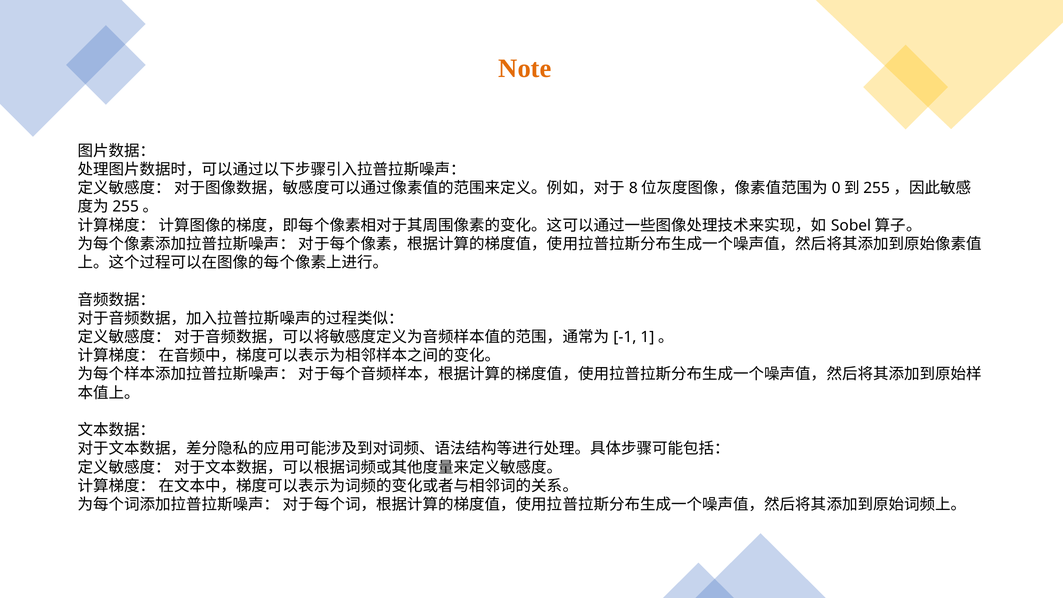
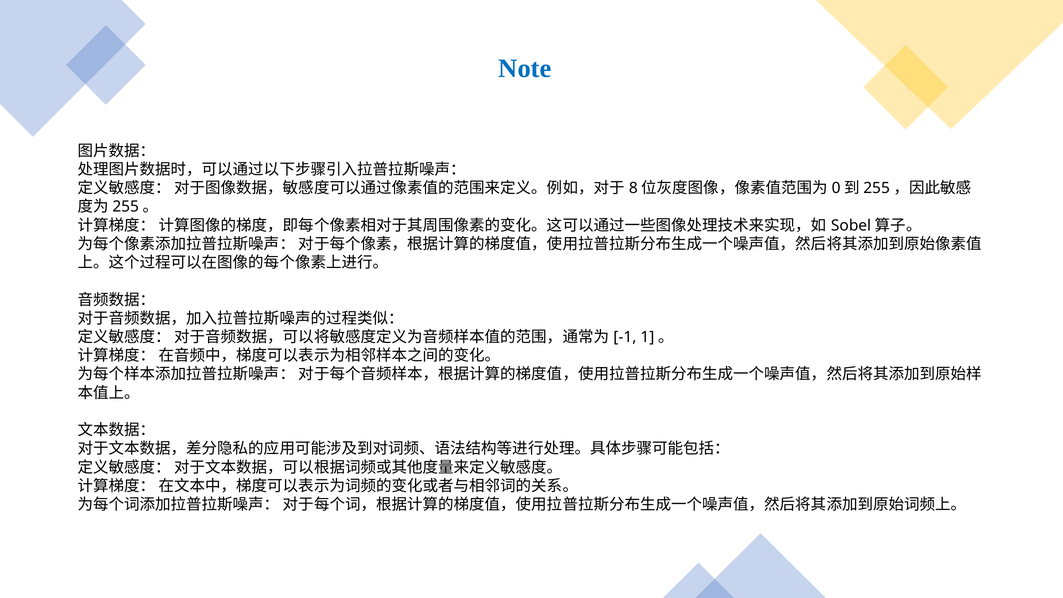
Note colour: orange -> blue
